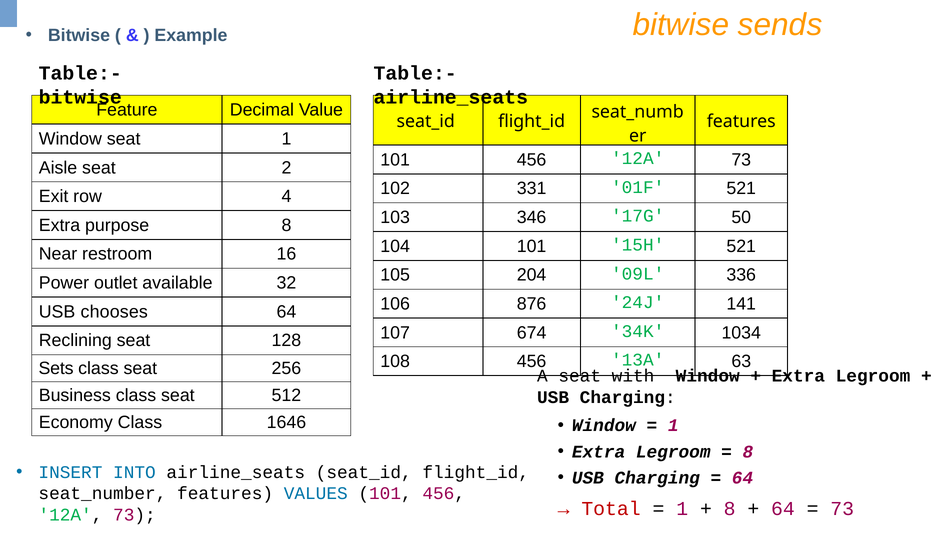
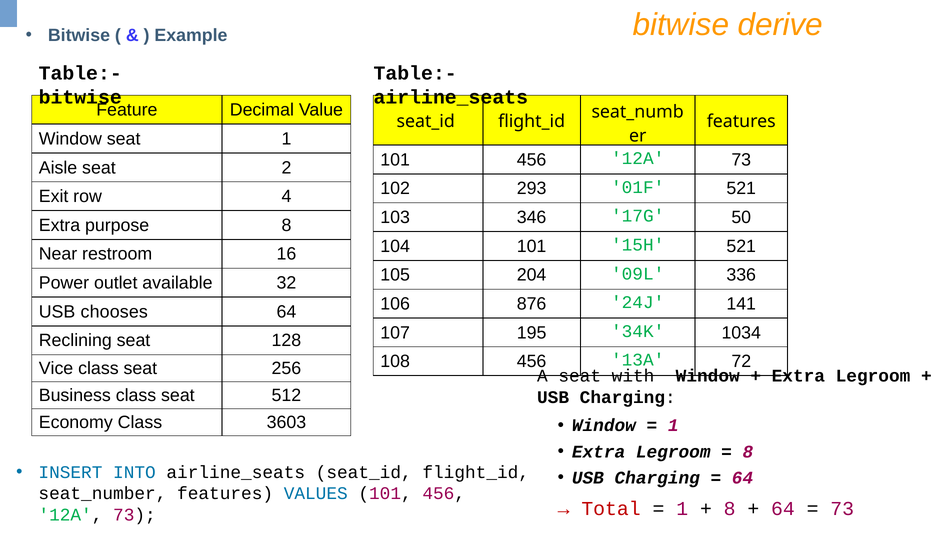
sends: sends -> derive
331: 331 -> 293
674: 674 -> 195
63: 63 -> 72
Sets: Sets -> Vice
1646: 1646 -> 3603
